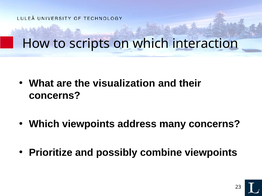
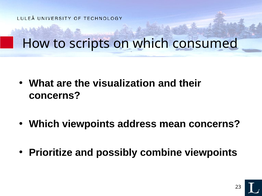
interaction: interaction -> consumed
many: many -> mean
